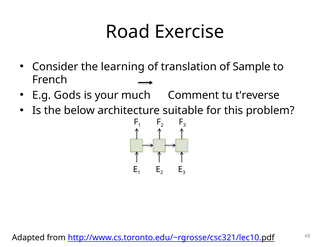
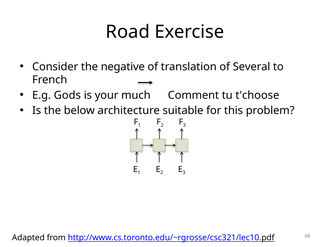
learning: learning -> negative
Sample: Sample -> Several
t'reverse: t'reverse -> t'choose
